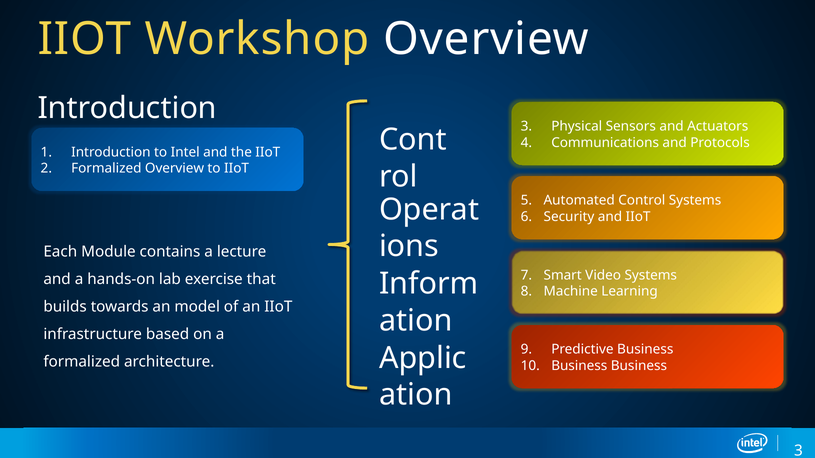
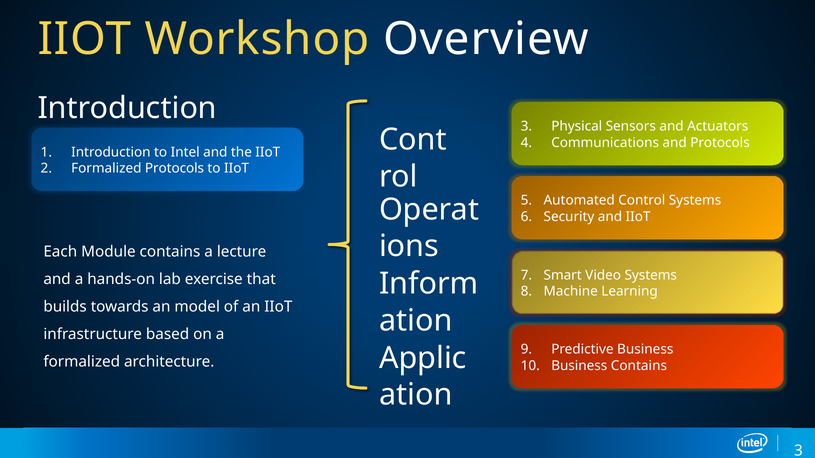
Formalized Overview: Overview -> Protocols
Business Business: Business -> Contains
